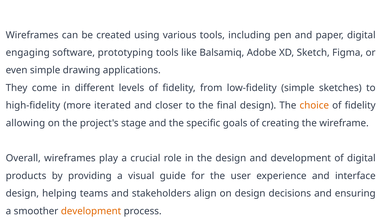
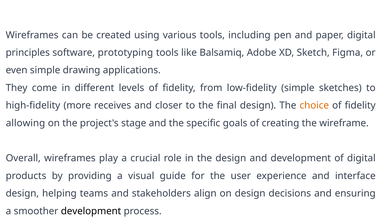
engaging: engaging -> principles
iterated: iterated -> receives
development at (91, 210) colour: orange -> black
